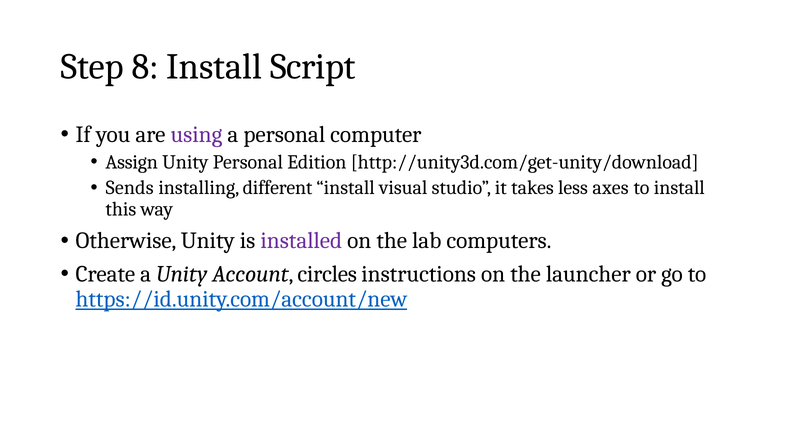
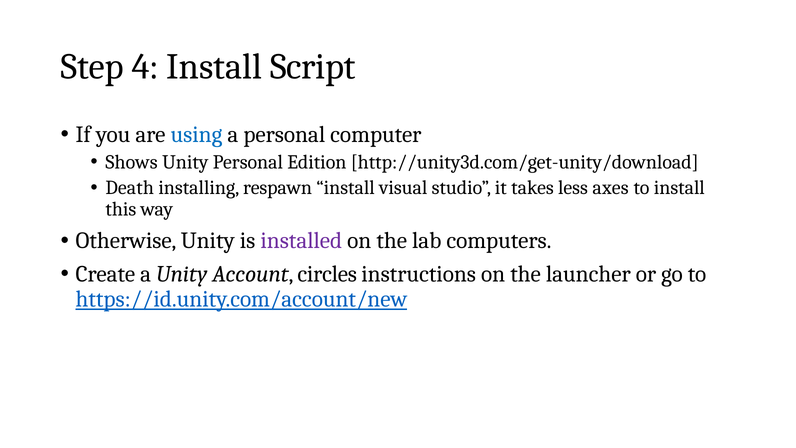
8: 8 -> 4
using colour: purple -> blue
Assign: Assign -> Shows
Sends: Sends -> Death
different: different -> respawn
